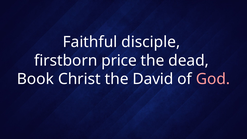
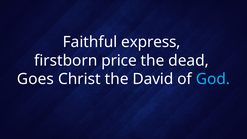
disciple: disciple -> express
Book: Book -> Goes
God colour: pink -> light blue
